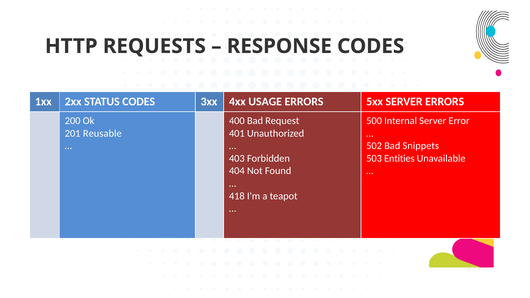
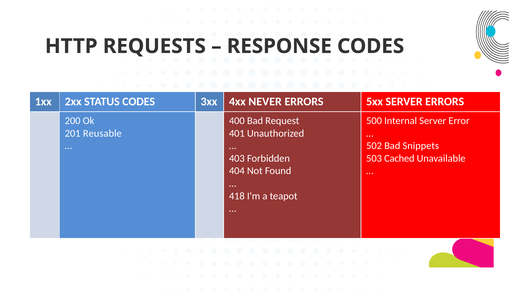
USAGE: USAGE -> NEVER
Entities: Entities -> Cached
